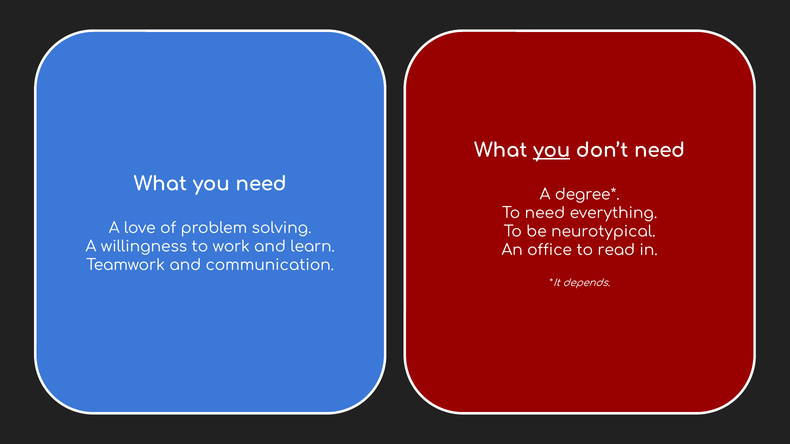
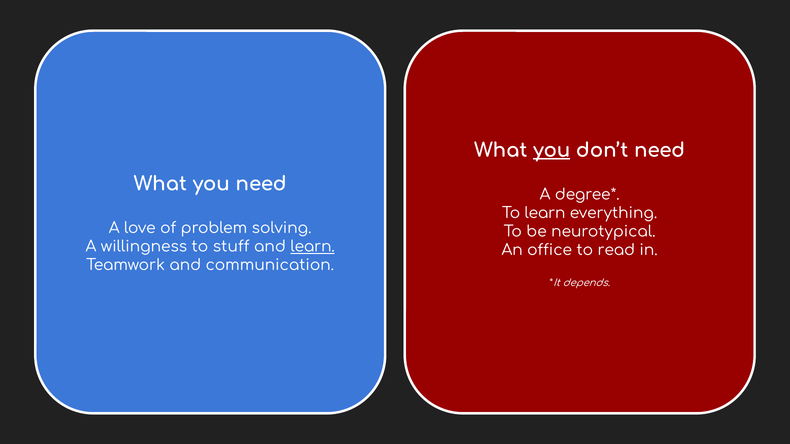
To need: need -> learn
work: work -> stuff
learn at (313, 247) underline: none -> present
